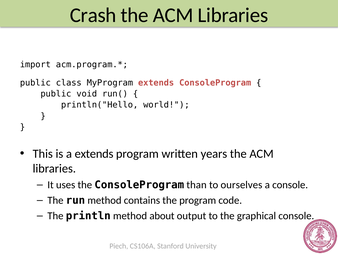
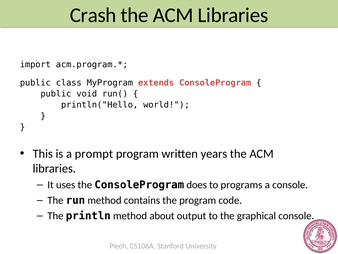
a extends: extends -> prompt
than: than -> does
ourselves: ourselves -> programs
